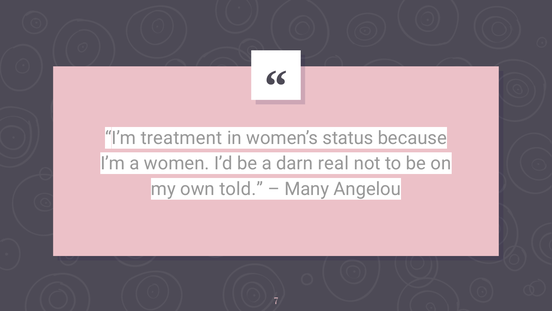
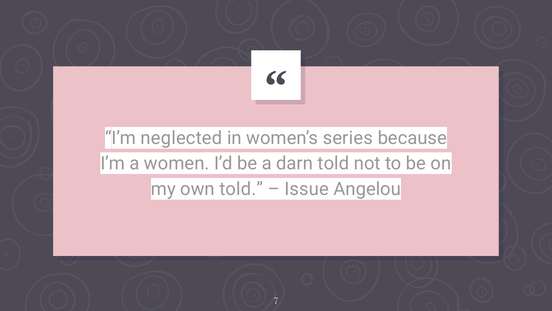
treatment: treatment -> neglected
status: status -> series
darn real: real -> told
Many: Many -> Issue
